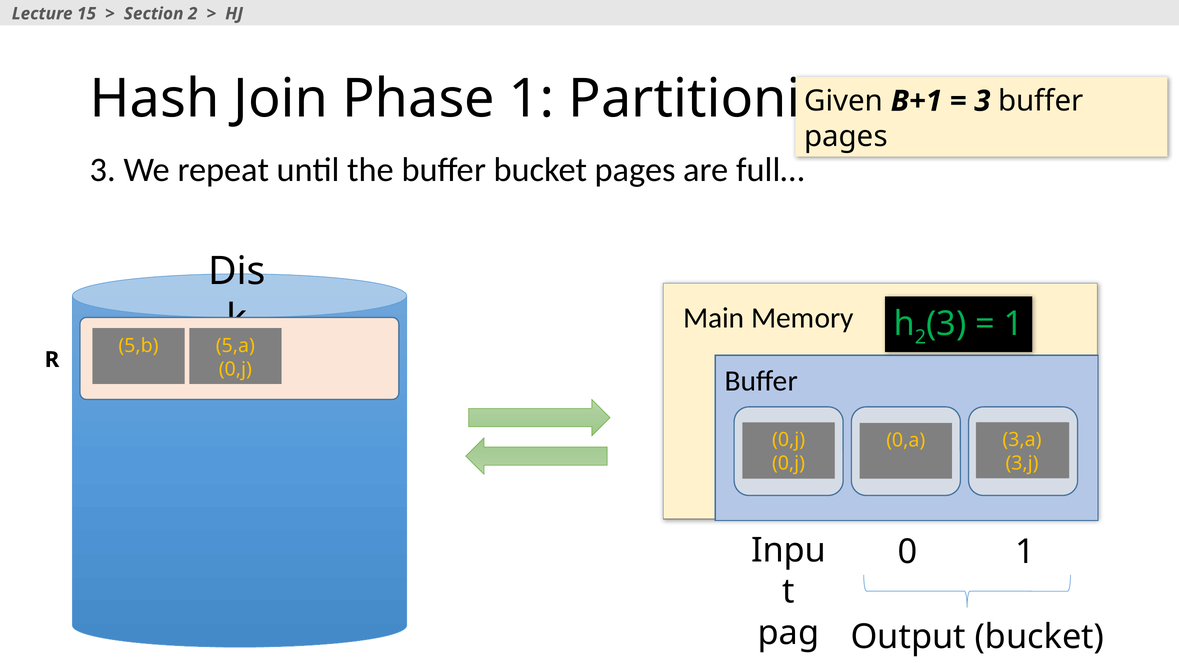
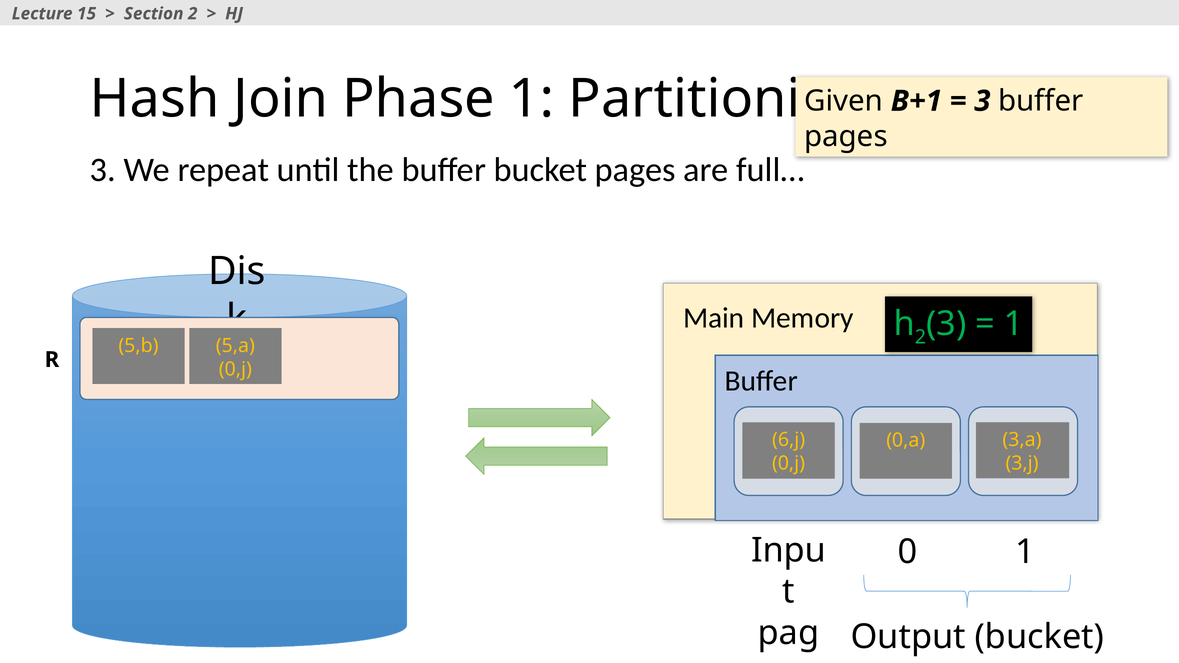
0,j at (789, 440): 0,j -> 6,j
